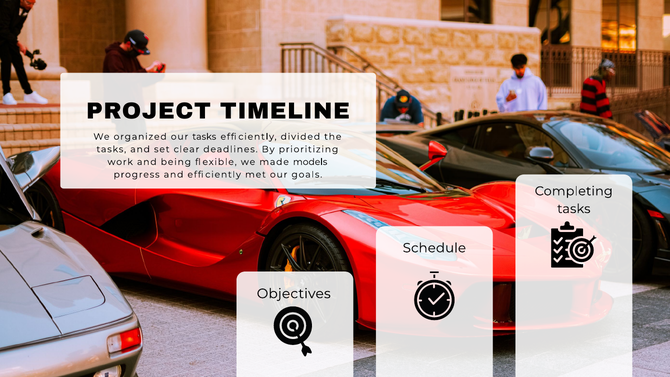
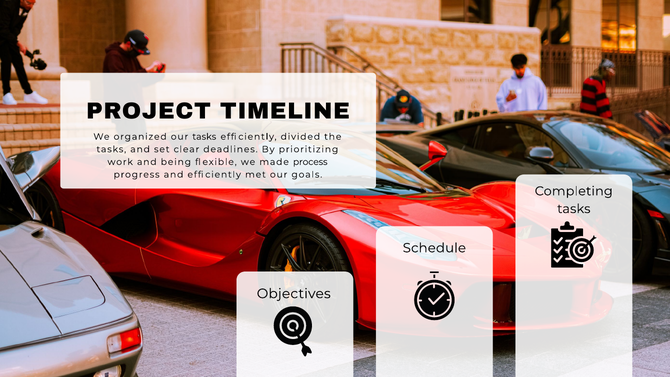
models: models -> process
